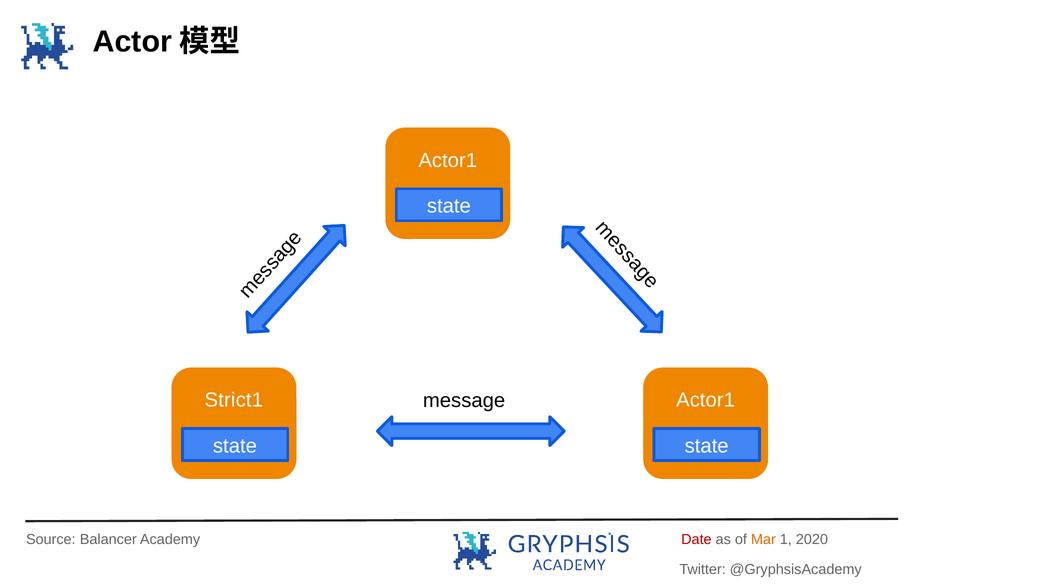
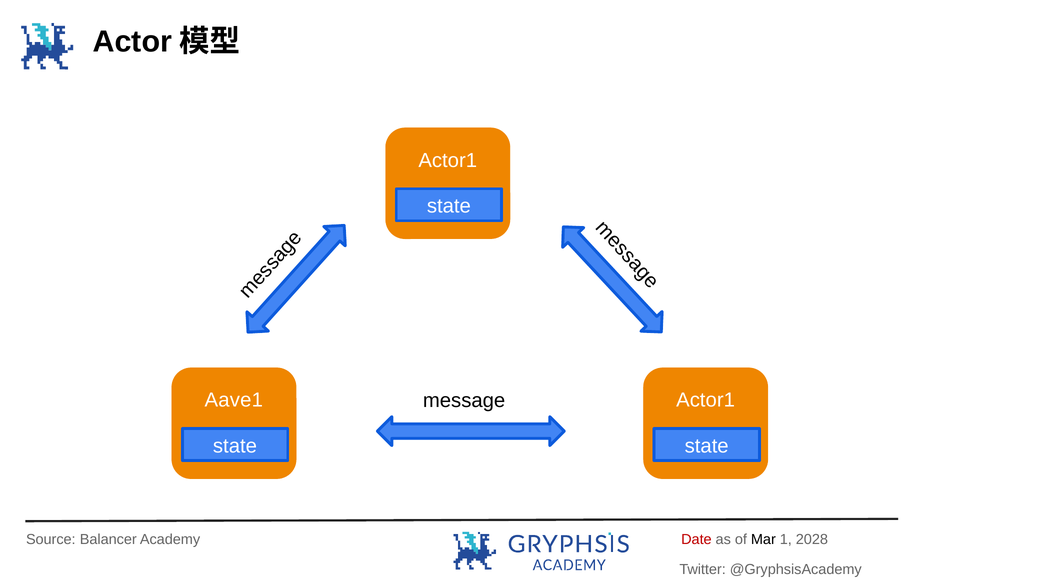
Strict1: Strict1 -> Aave1
Mar colour: orange -> black
2020: 2020 -> 2028
